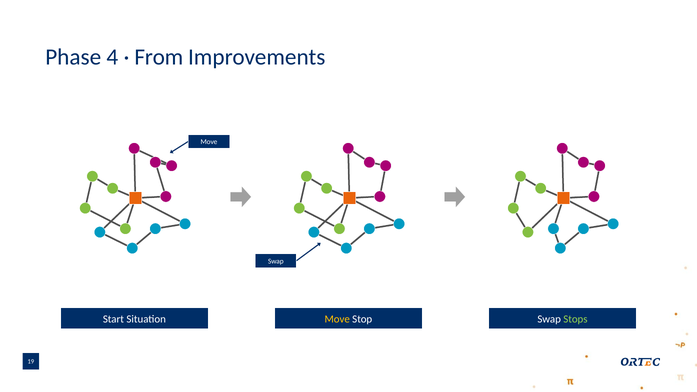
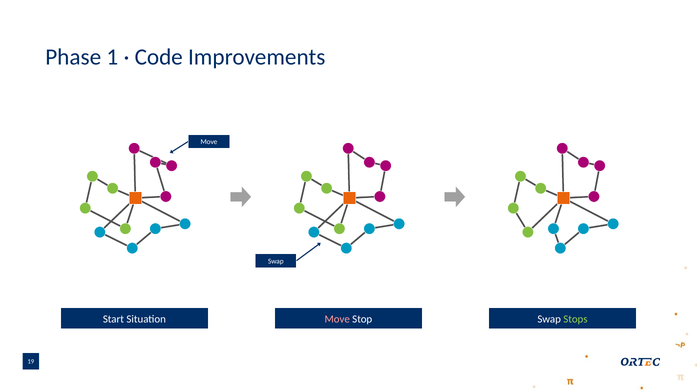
4: 4 -> 1
From: From -> Code
Move at (337, 319) colour: yellow -> pink
